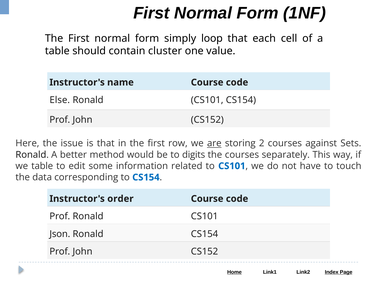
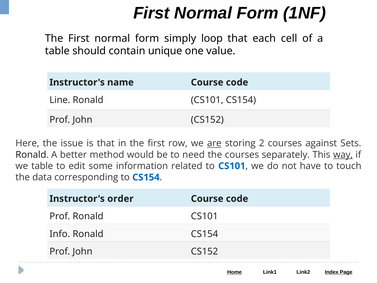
cluster: cluster -> unique
Else: Else -> Line
digits: digits -> need
way underline: none -> present
Json: Json -> Info
